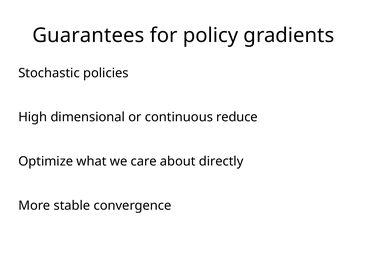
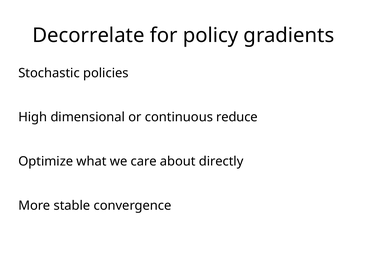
Guarantees: Guarantees -> Decorrelate
